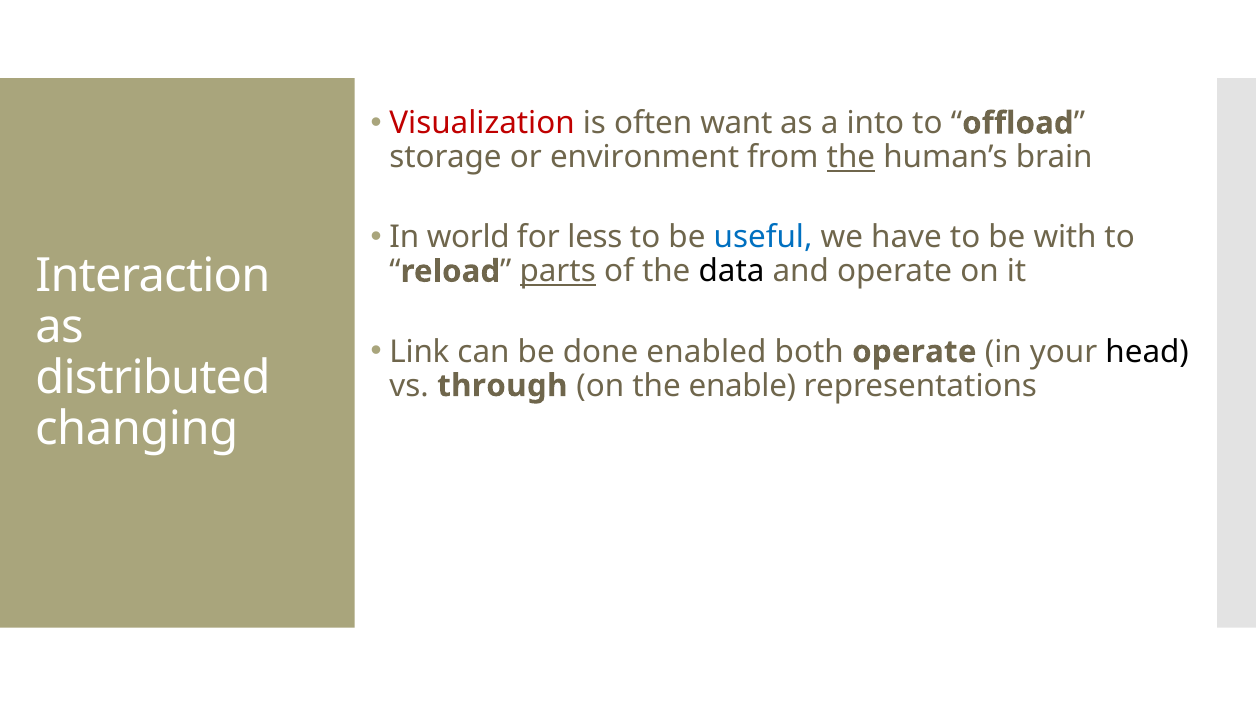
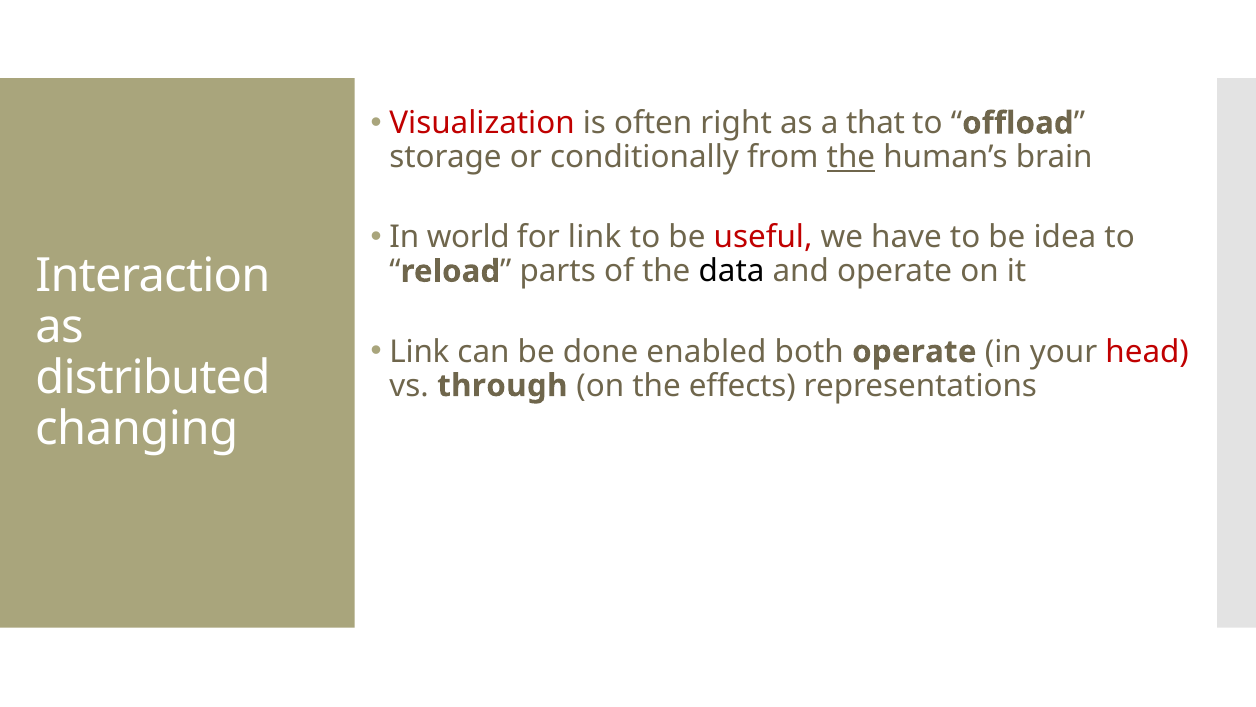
want: want -> right
into: into -> that
environment: environment -> conditionally
for less: less -> link
useful colour: blue -> red
with: with -> idea
parts underline: present -> none
head colour: black -> red
enable: enable -> effects
